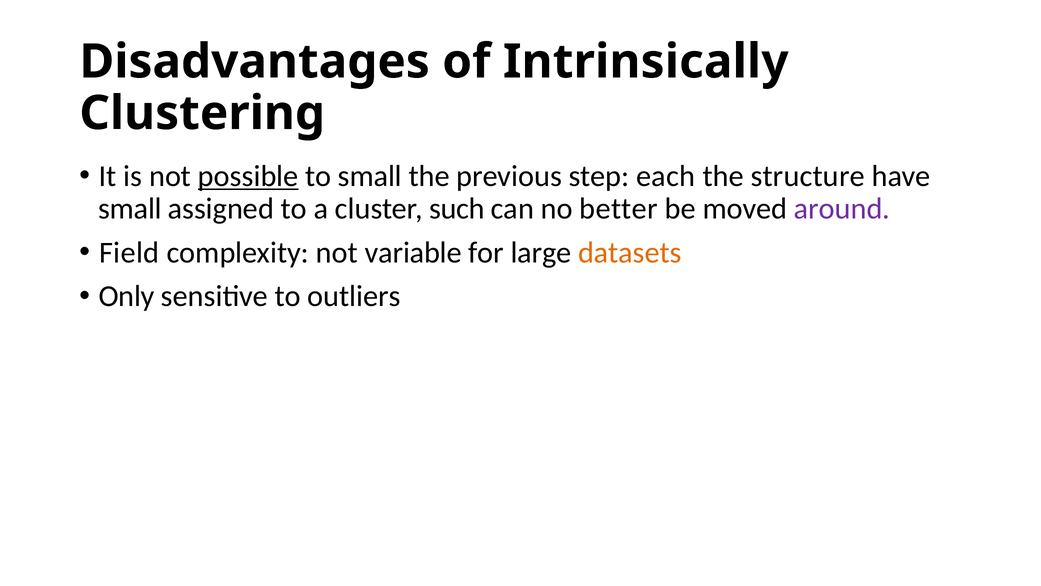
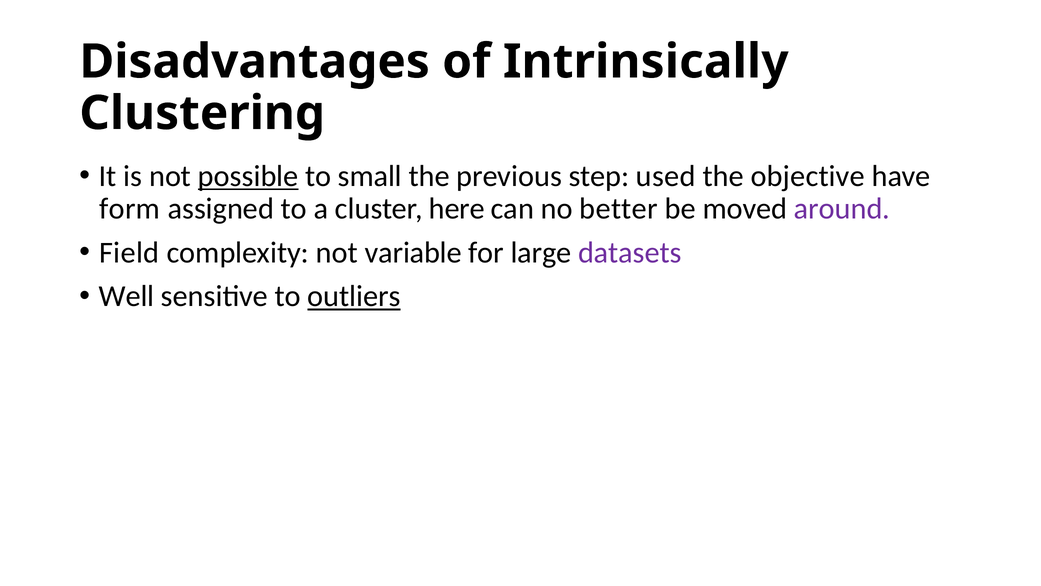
each: each -> used
structure: structure -> objective
small at (130, 209): small -> form
such: such -> here
datasets colour: orange -> purple
Only: Only -> Well
outliers underline: none -> present
